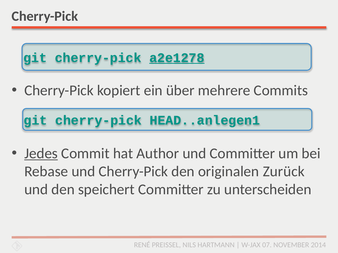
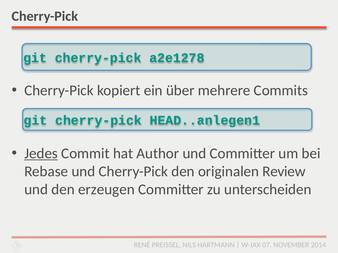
a2e1278 underline: present -> none
Zurück: Zurück -> Review
speichert: speichert -> erzeugen
